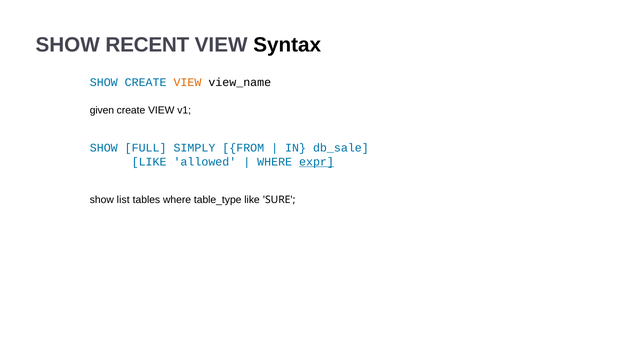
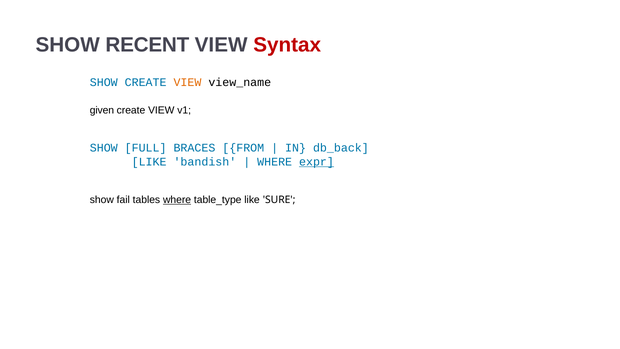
Syntax colour: black -> red
SIMPLY: SIMPLY -> BRACES
db_sale: db_sale -> db_back
allowed: allowed -> bandish
list: list -> fail
where at (177, 200) underline: none -> present
